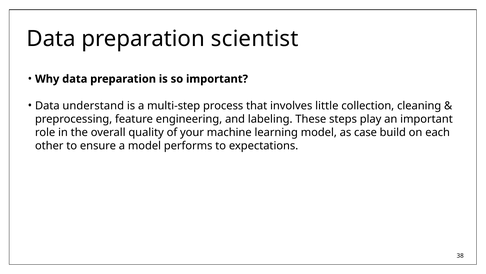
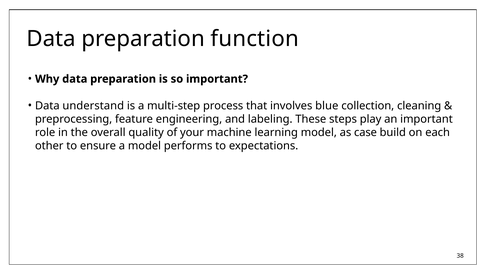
scientist: scientist -> function
little: little -> blue
